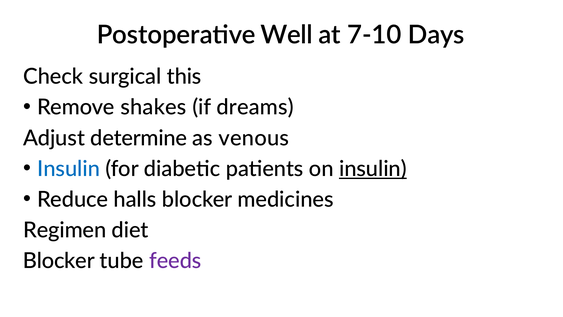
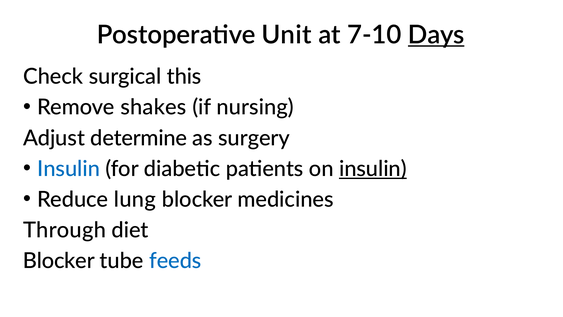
Well: Well -> Unit
Days underline: none -> present
dreams: dreams -> nursing
venous: venous -> surgery
halls: halls -> lung
Regimen: Regimen -> Through
feeds colour: purple -> blue
